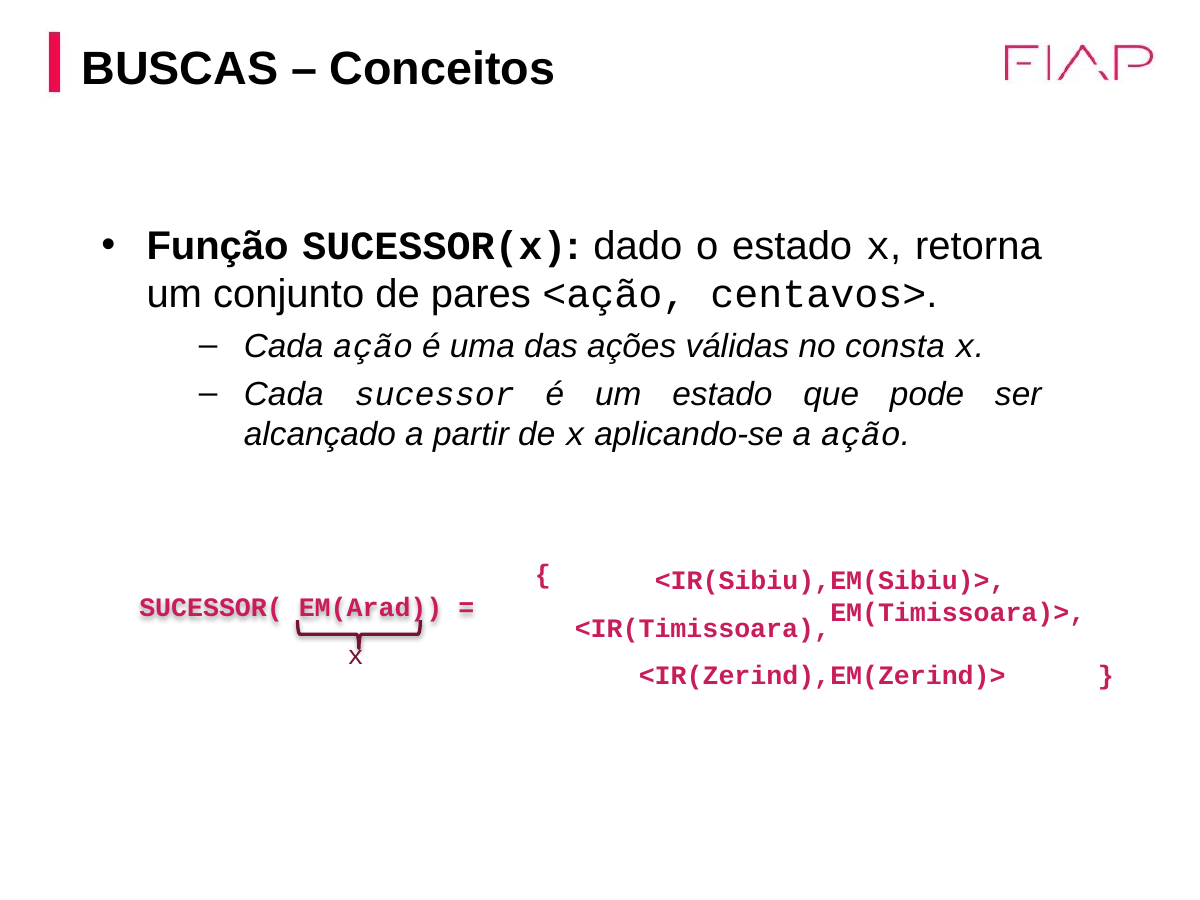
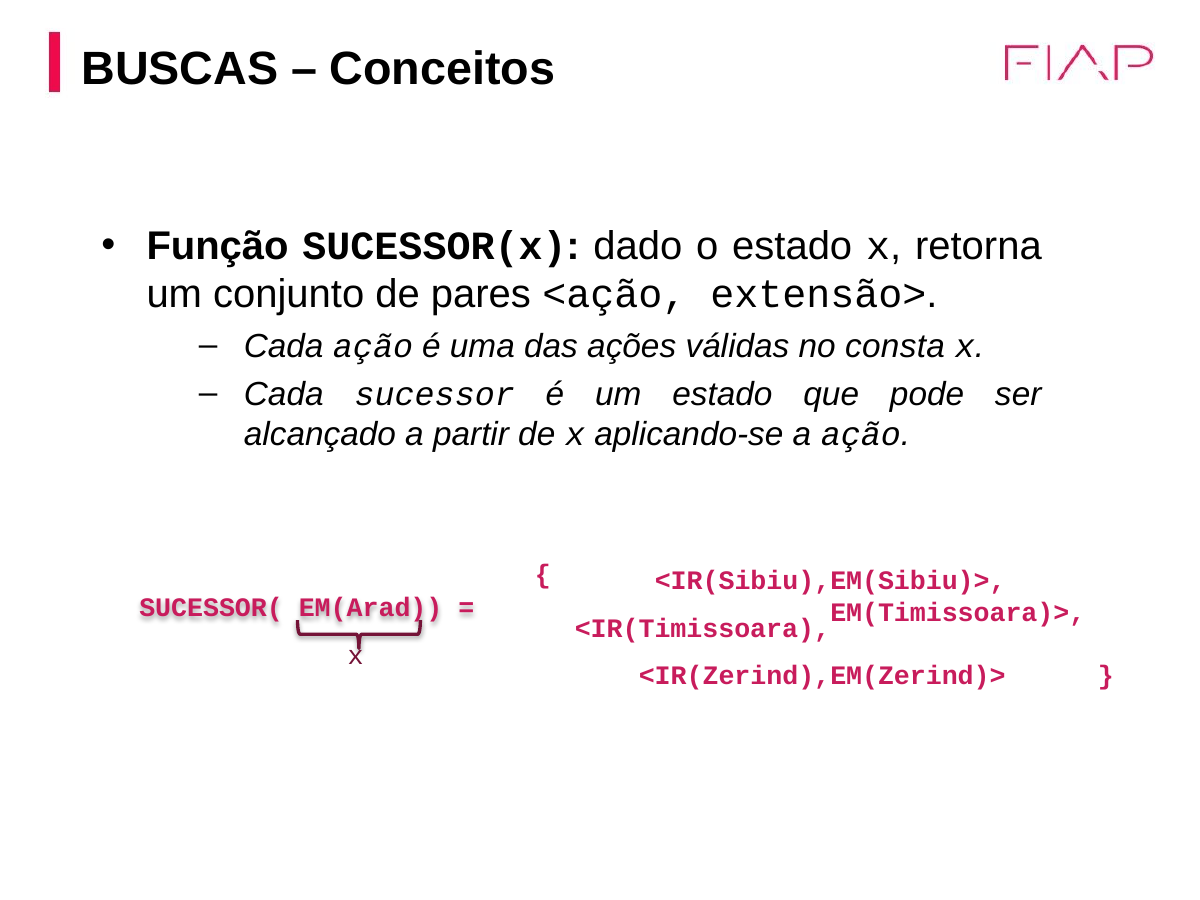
centavos>: centavos> -> extensão>
